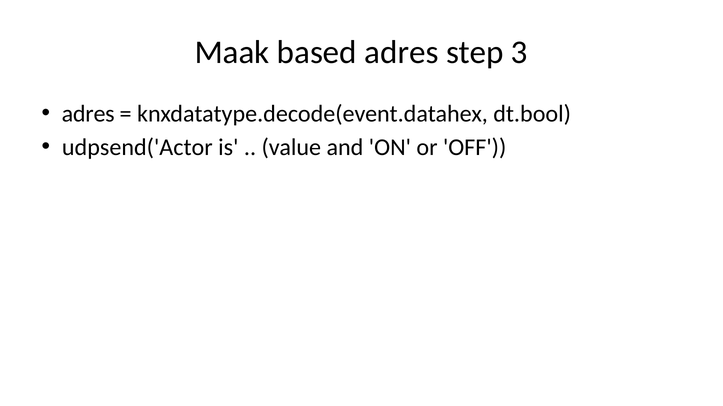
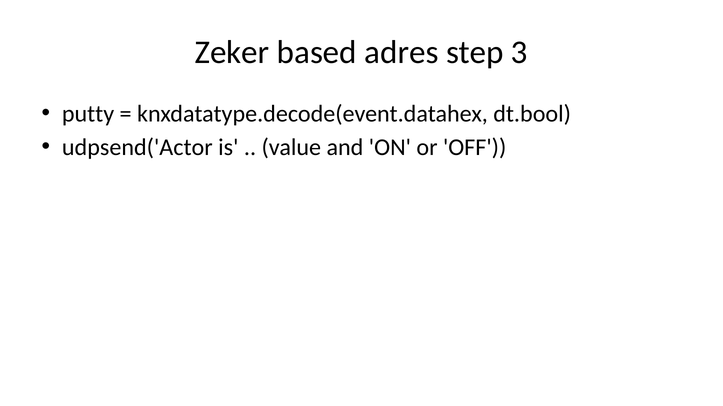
Maak: Maak -> Zeker
adres at (88, 114): adres -> putty
